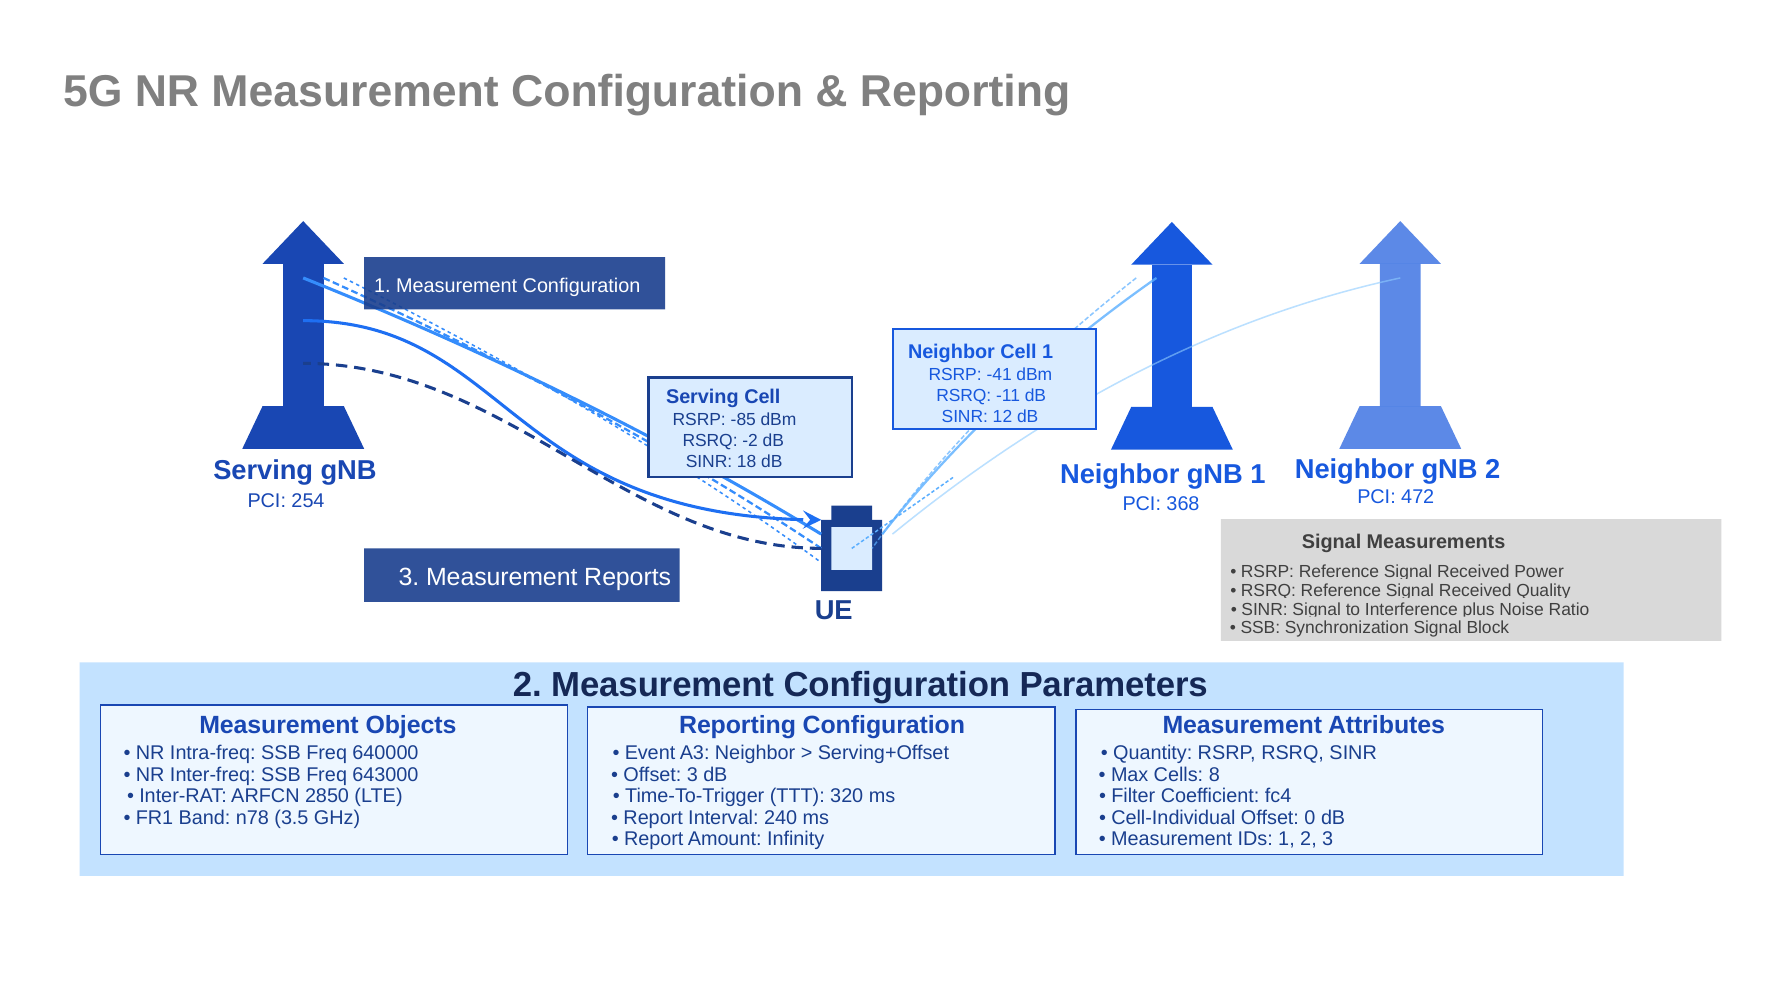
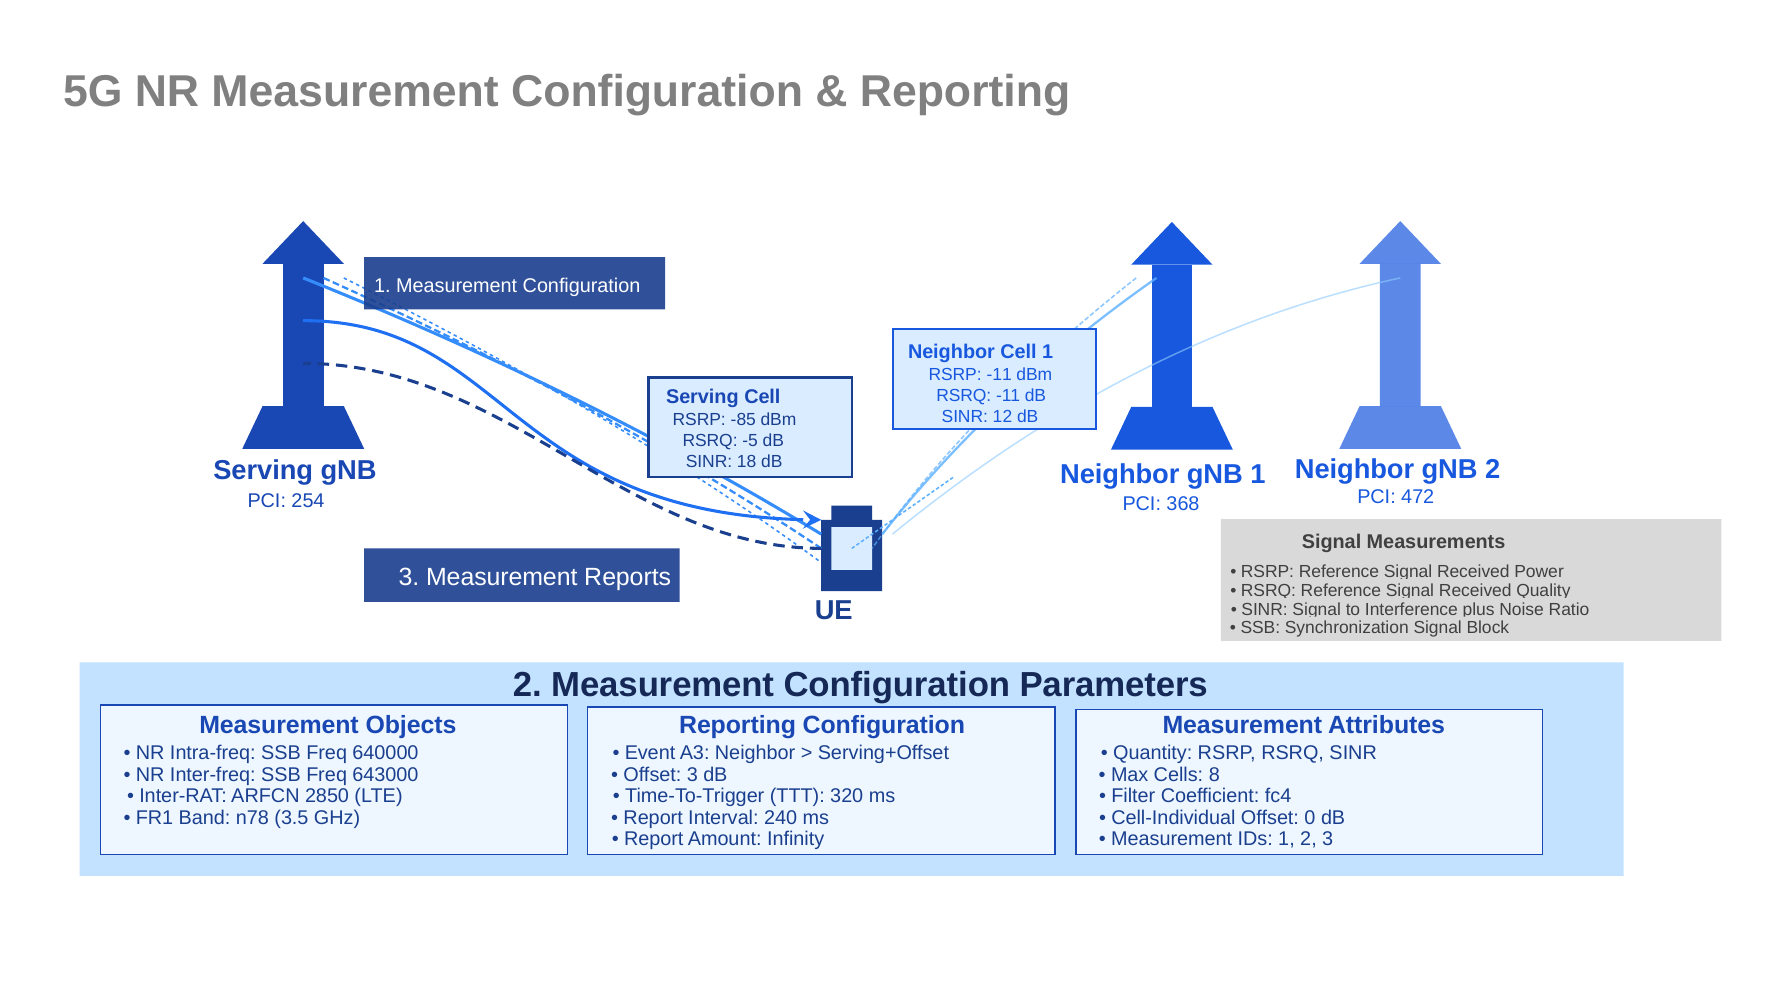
RSRP -41: -41 -> -11
-2: -2 -> -5
